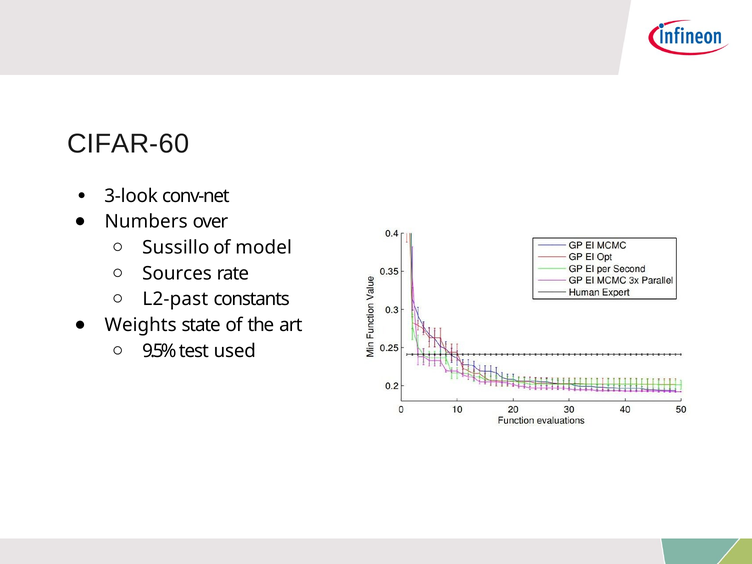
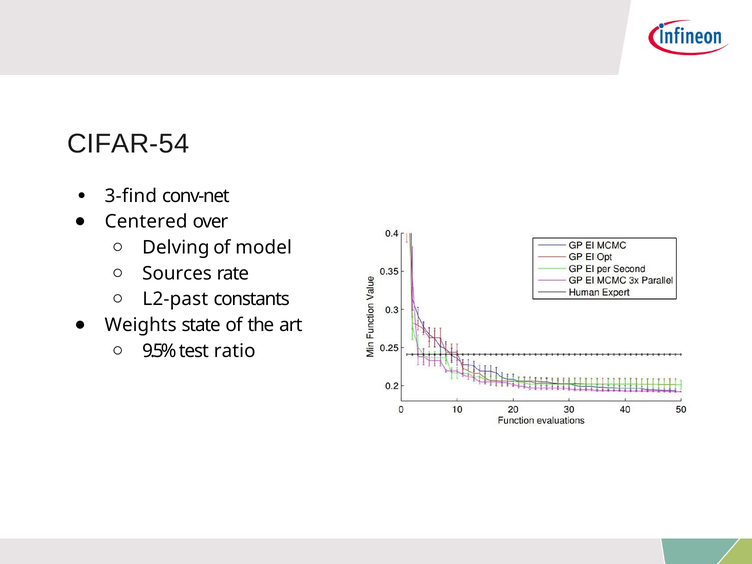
CIFAR-60: CIFAR-60 -> CIFAR-54
3-look: 3-look -> 3-find
Numbers: Numbers -> Centered
Sussillo: Sussillo -> Delving
used: used -> ratio
